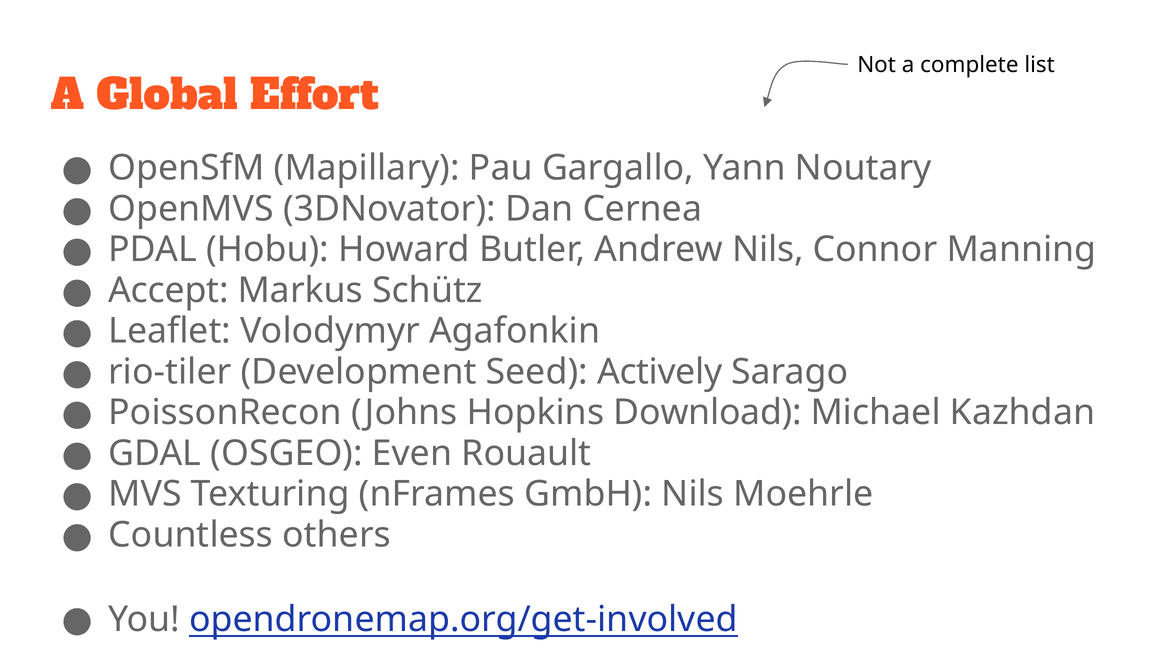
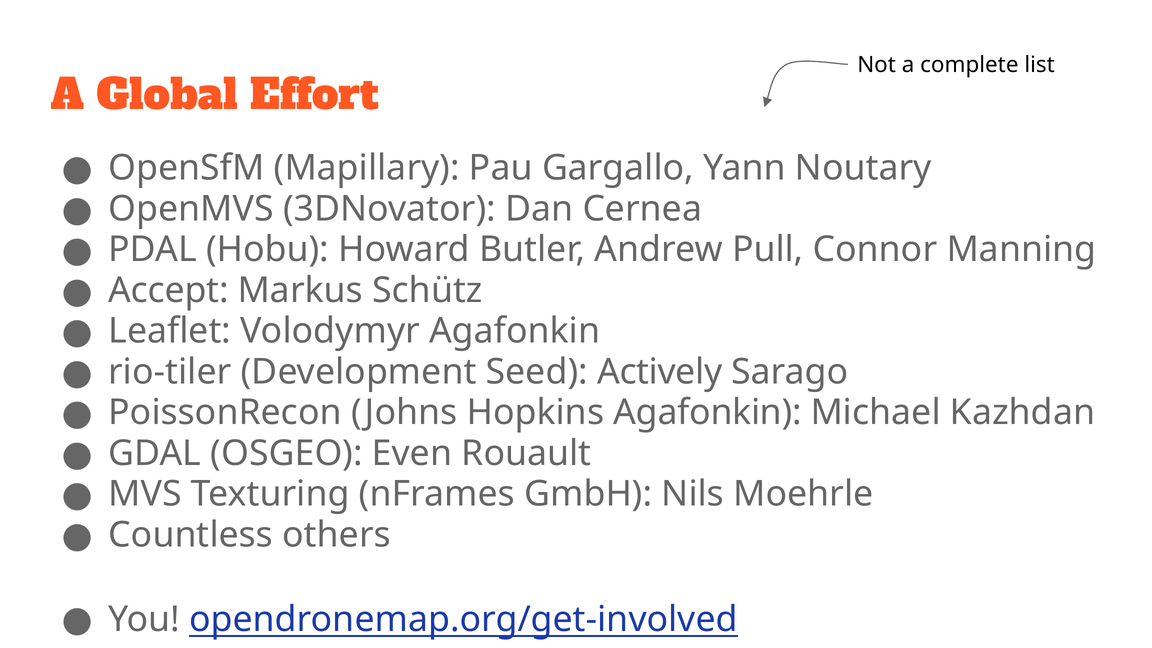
Andrew Nils: Nils -> Pull
Hopkins Download: Download -> Agafonkin
